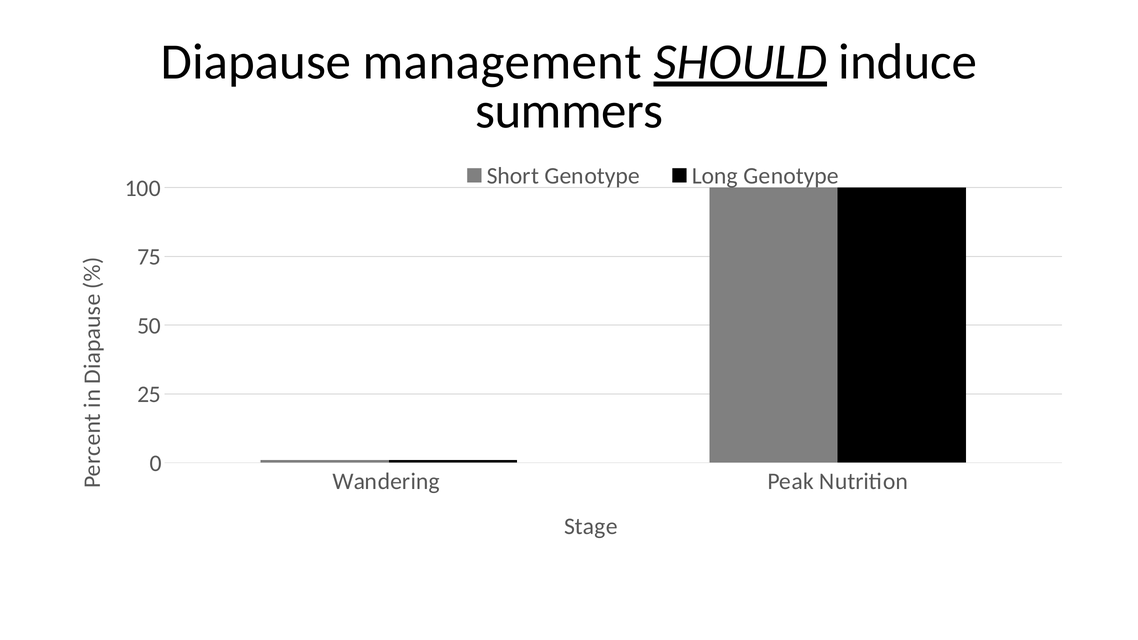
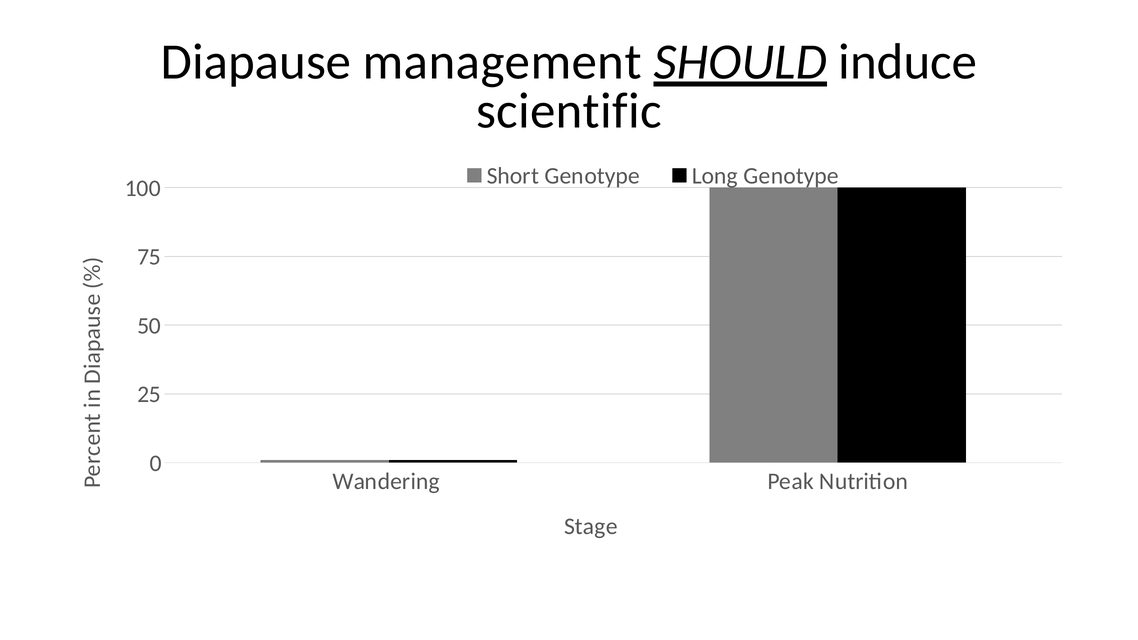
summers: summers -> scientific
